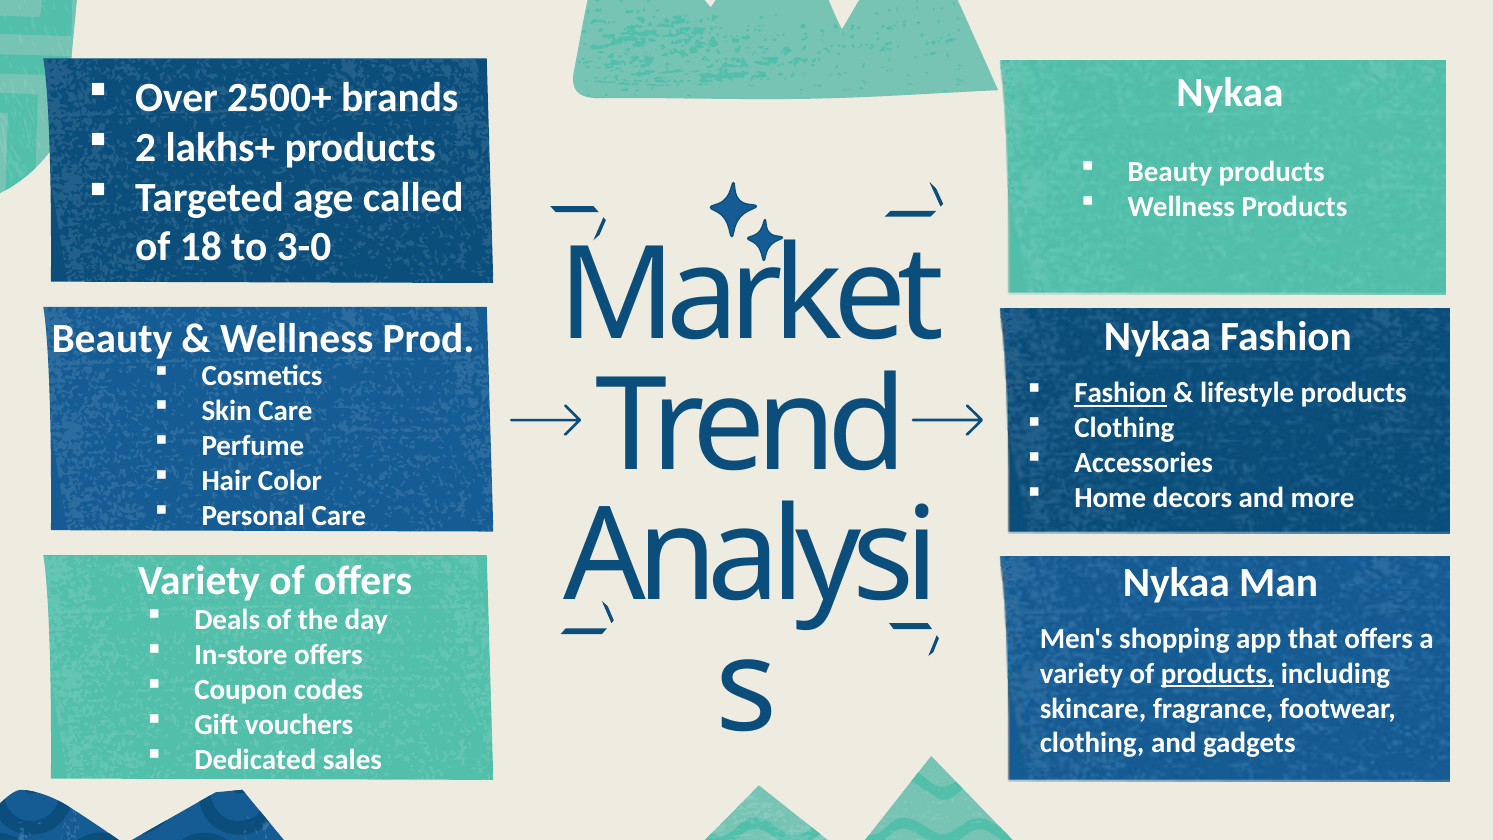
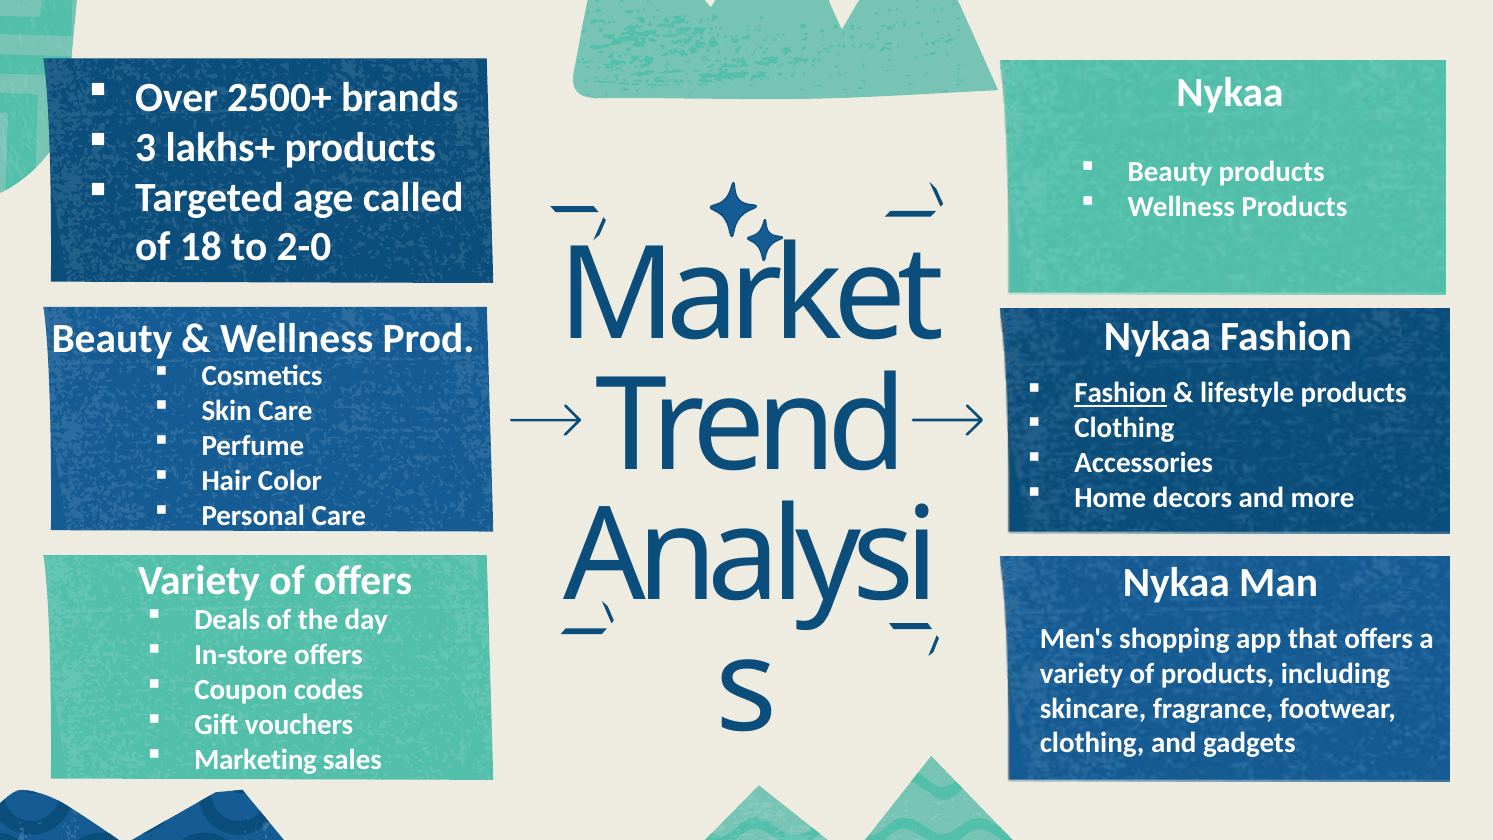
2: 2 -> 3
3-0: 3-0 -> 2-0
products at (1218, 673) underline: present -> none
Dedicated: Dedicated -> Marketing
